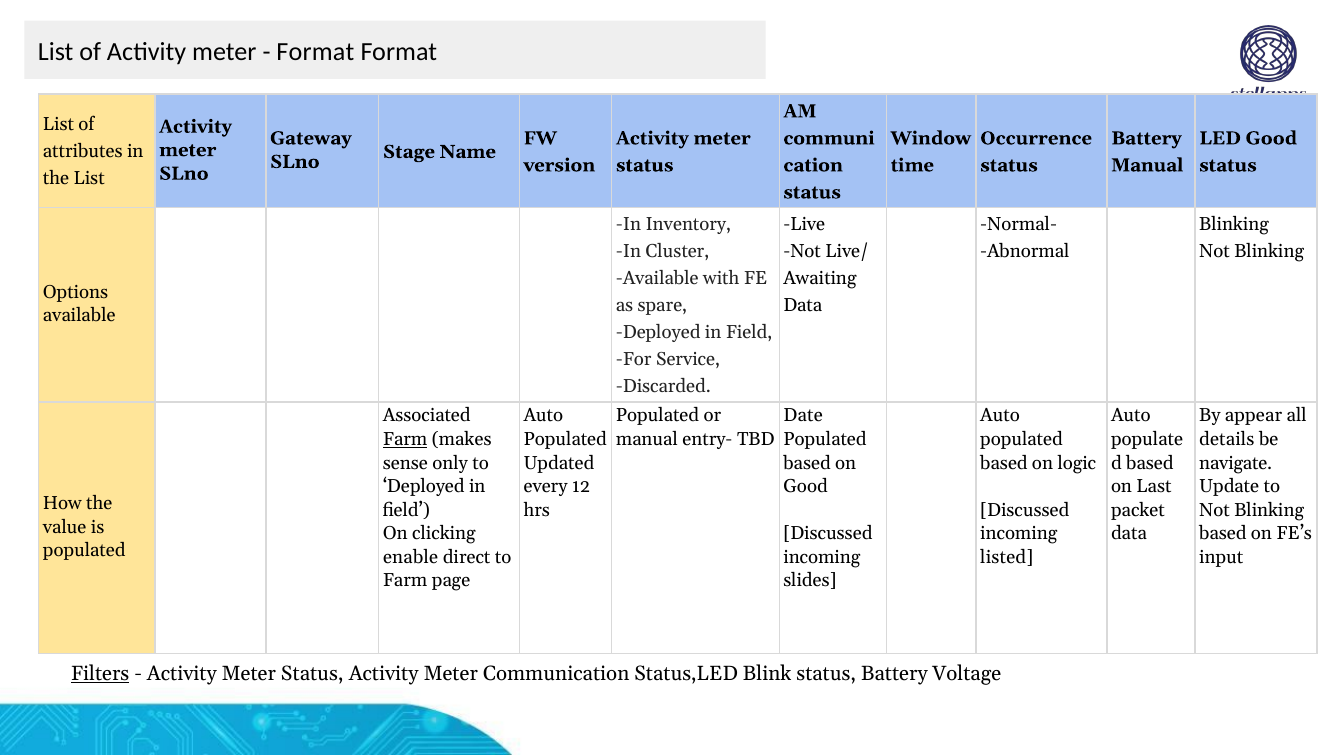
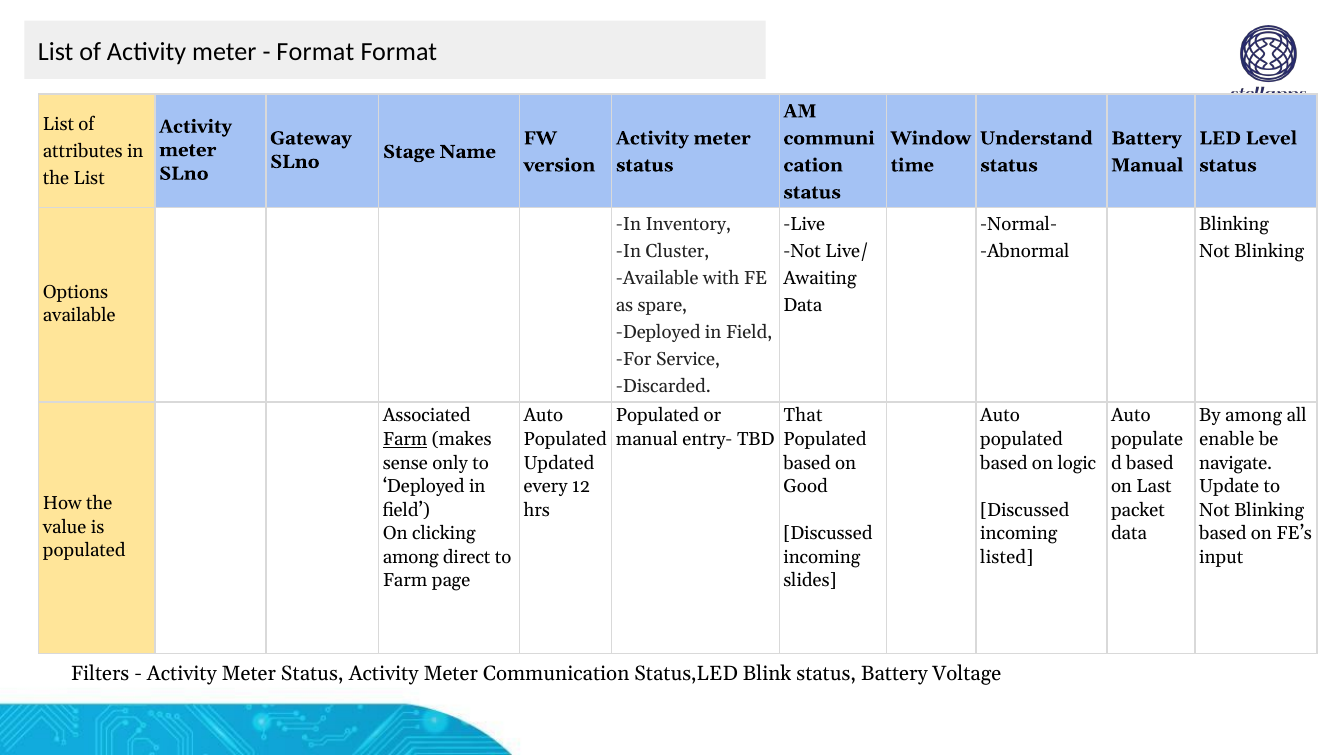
Occurrence: Occurrence -> Understand
LED Good: Good -> Level
Date: Date -> That
By appear: appear -> among
details: details -> enable
enable at (411, 557): enable -> among
Filters underline: present -> none
